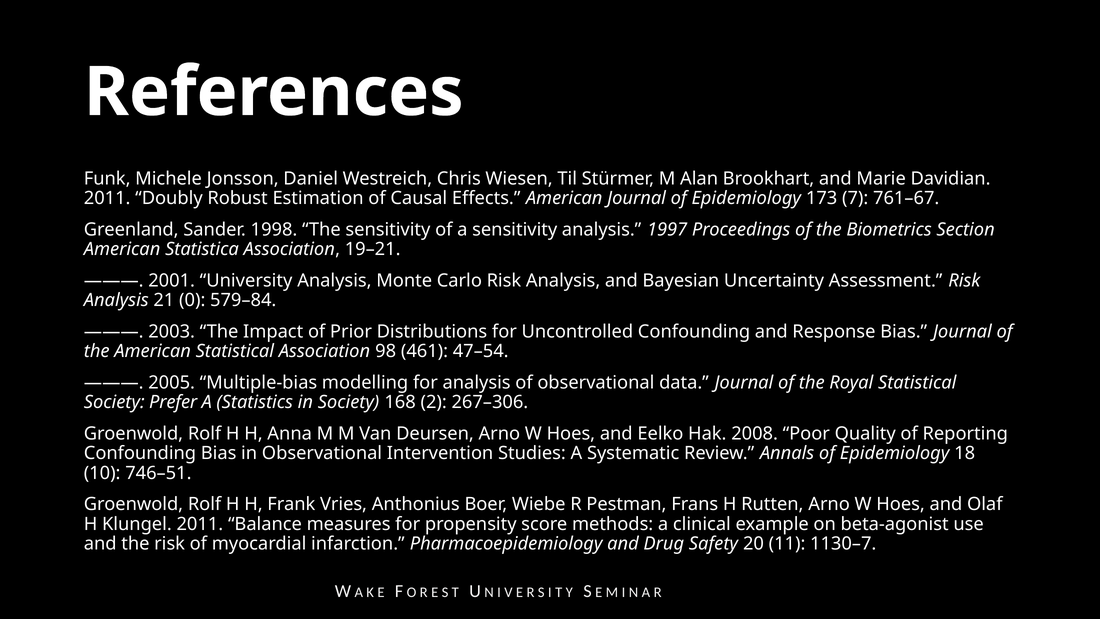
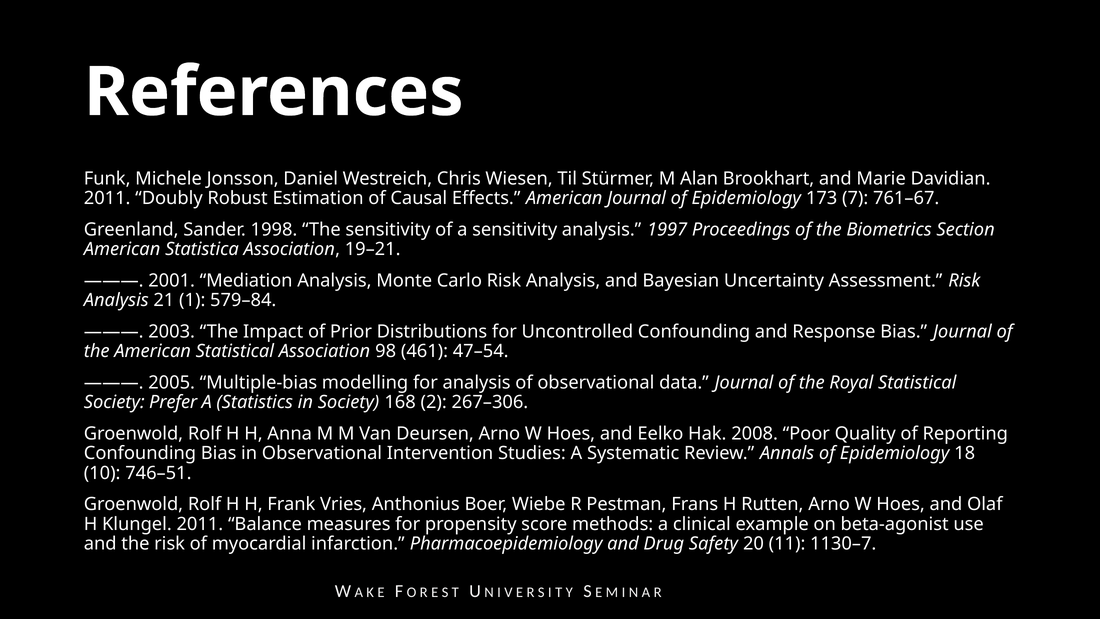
University: University -> Mediation
0: 0 -> 1
